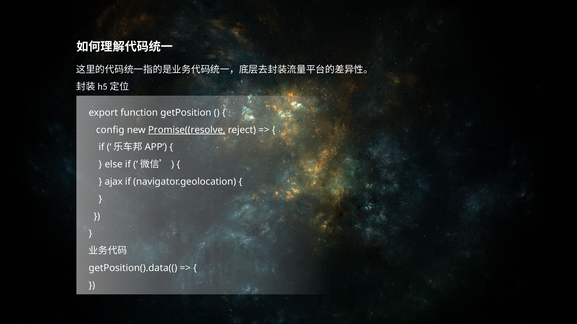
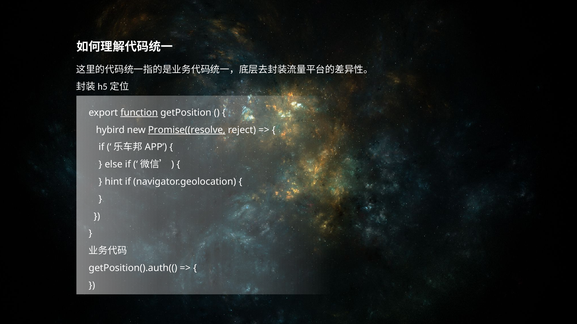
function underline: none -> present
config: config -> hybird
ajax: ajax -> hint
getPosition().data((: getPosition().data(( -> getPosition().auth((
